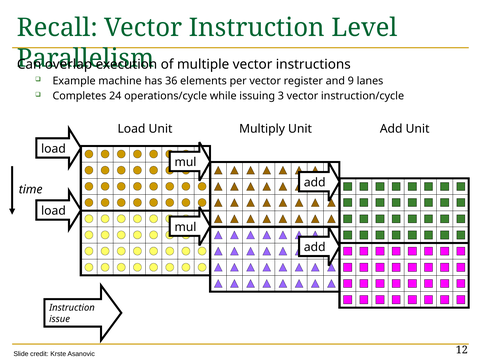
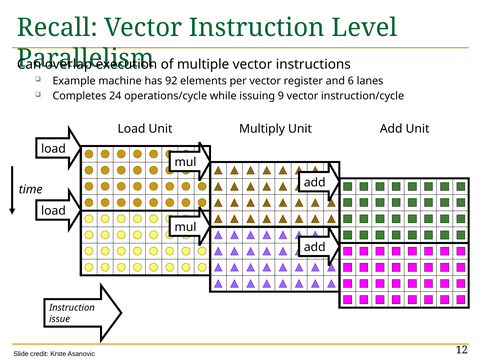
36: 36 -> 92
9: 9 -> 6
3: 3 -> 9
